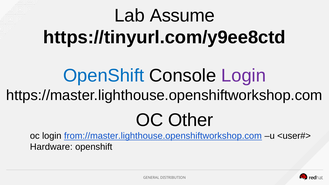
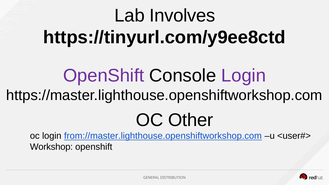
Assume: Assume -> Involves
OpenShift at (104, 76) colour: blue -> purple
Hardware: Hardware -> Workshop
